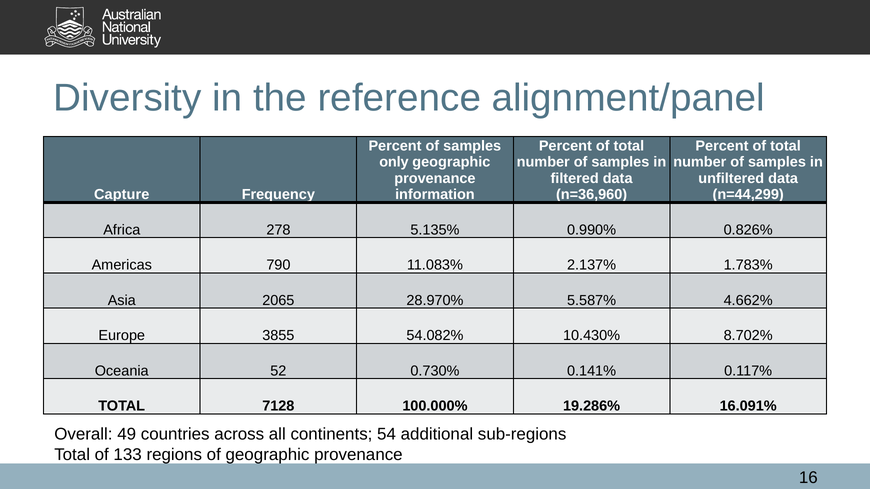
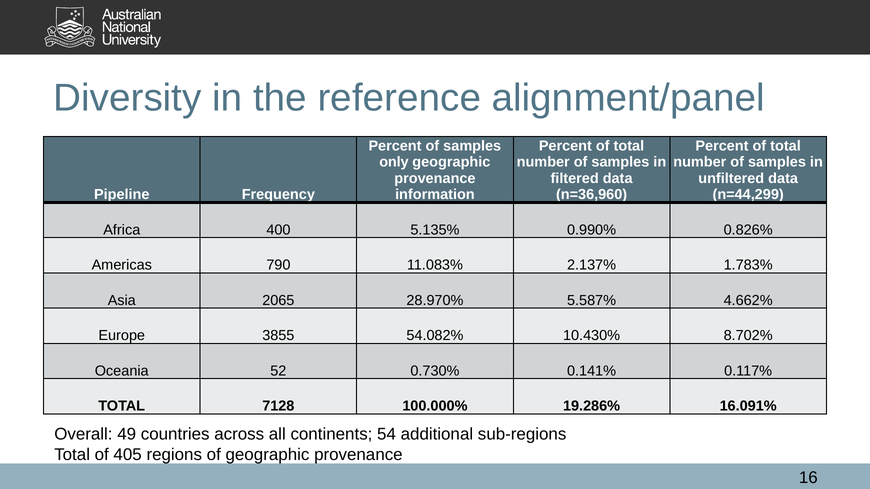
Capture: Capture -> Pipeline
278: 278 -> 400
133: 133 -> 405
